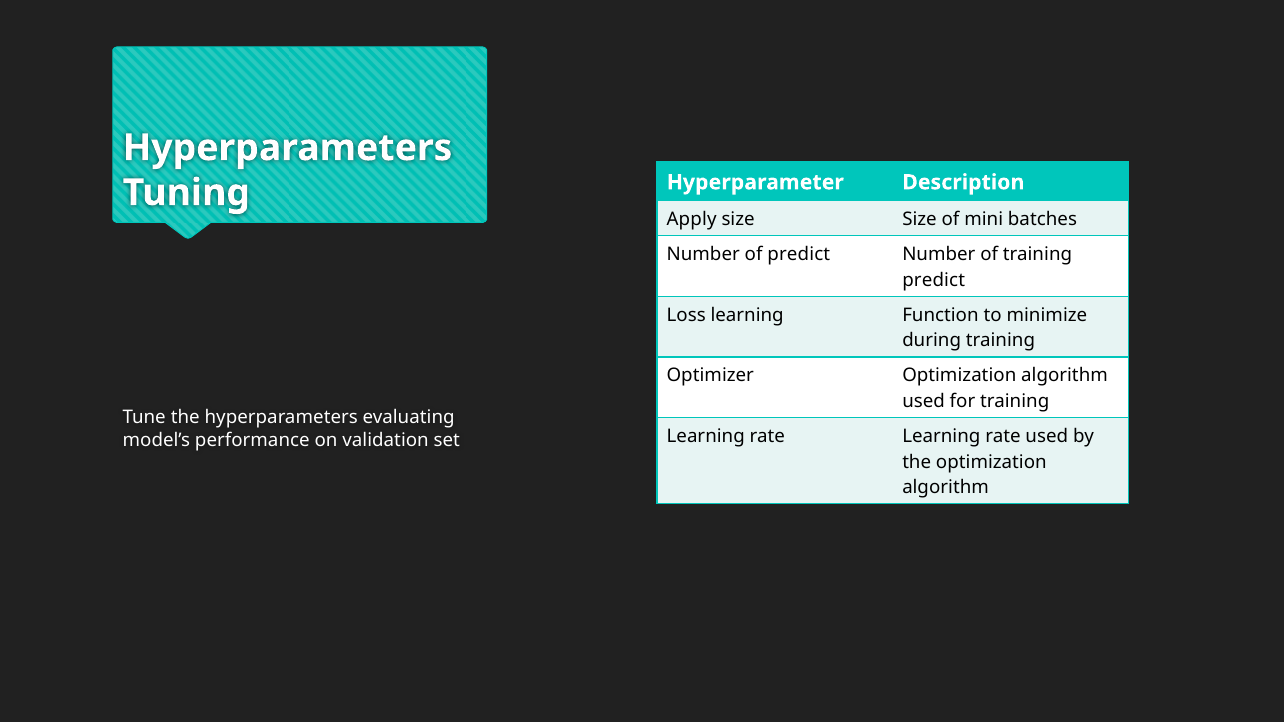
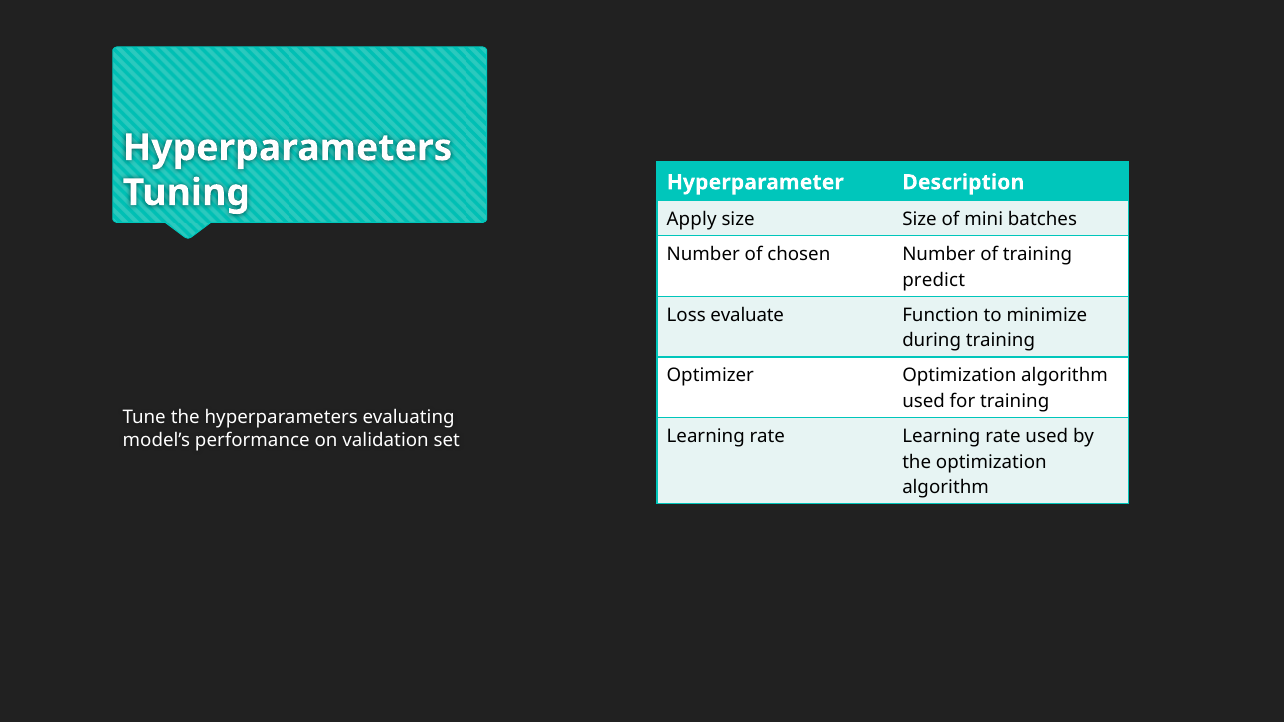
of predict: predict -> chosen
Loss learning: learning -> evaluate
